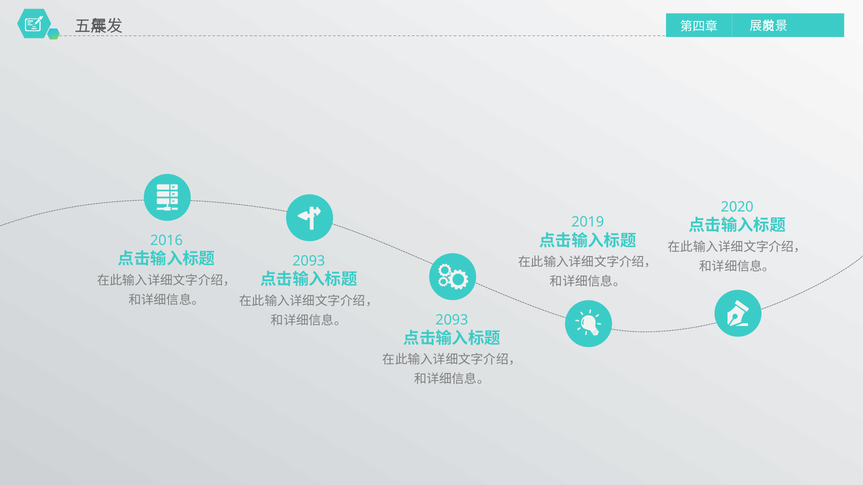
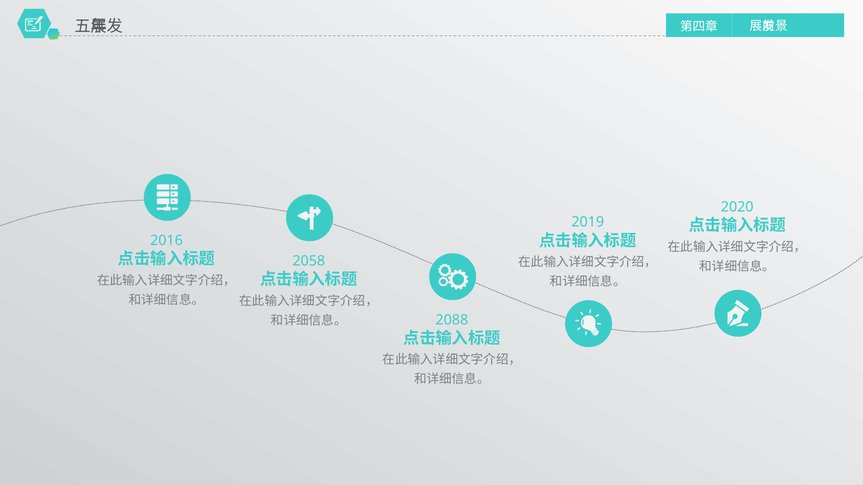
2093 at (309, 261): 2093 -> 2058
2093 at (452, 320): 2093 -> 2088
